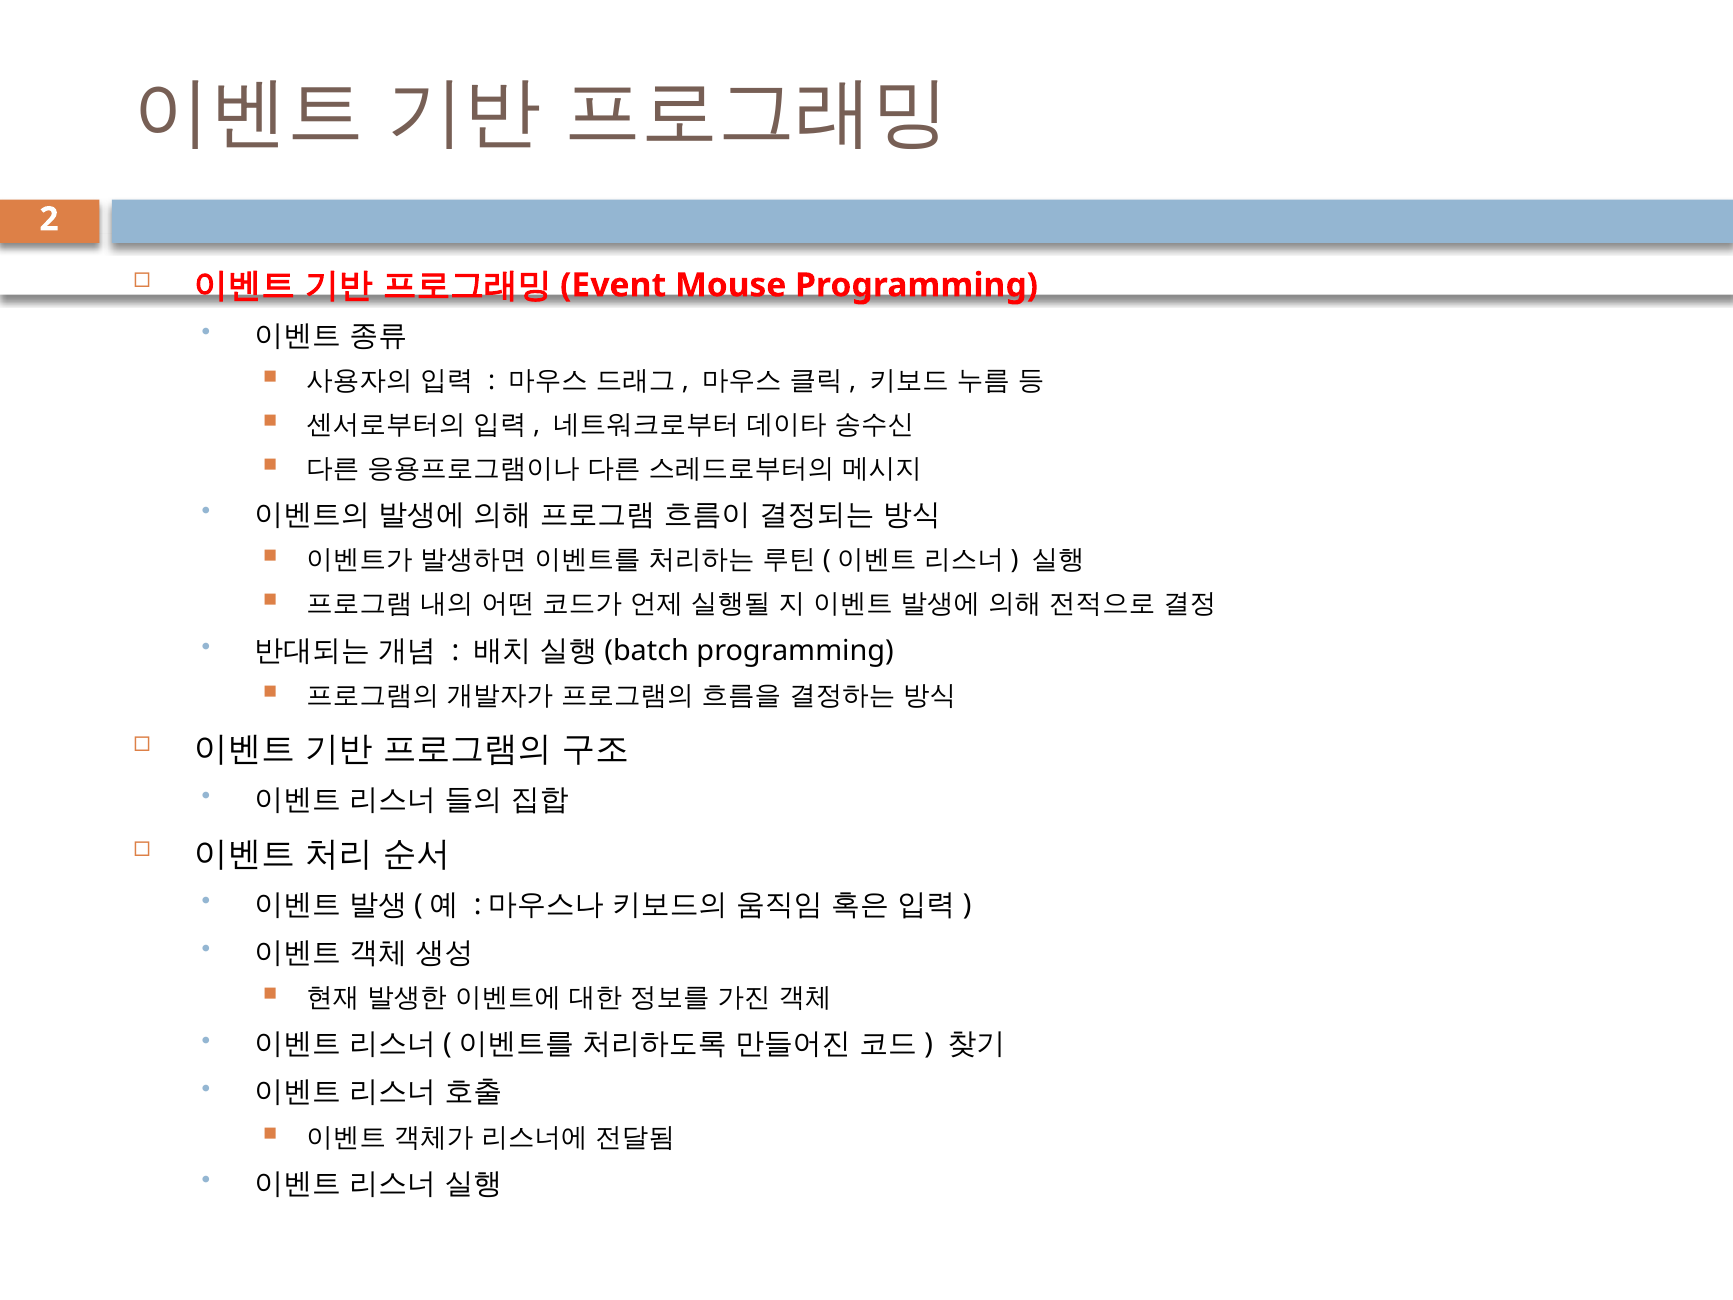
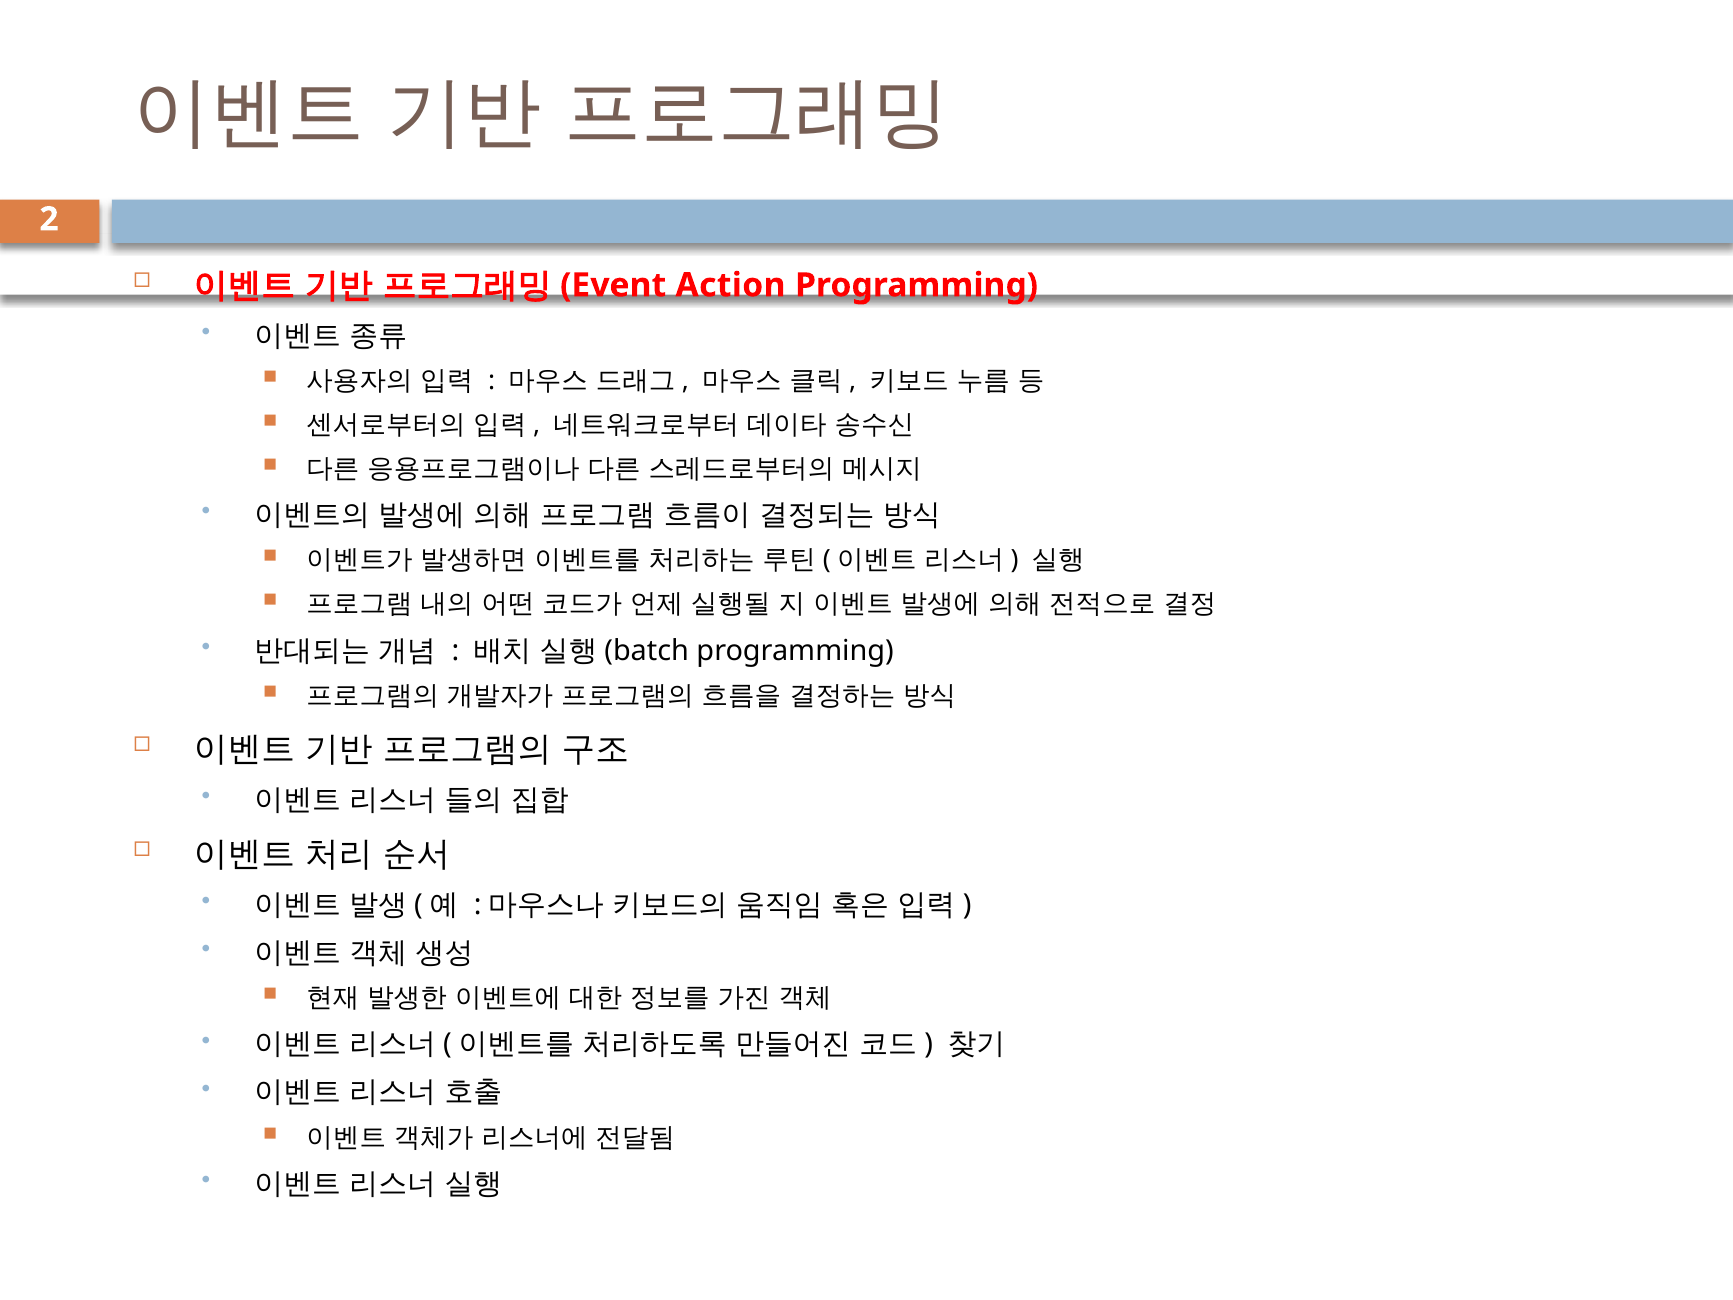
Mouse: Mouse -> Action
